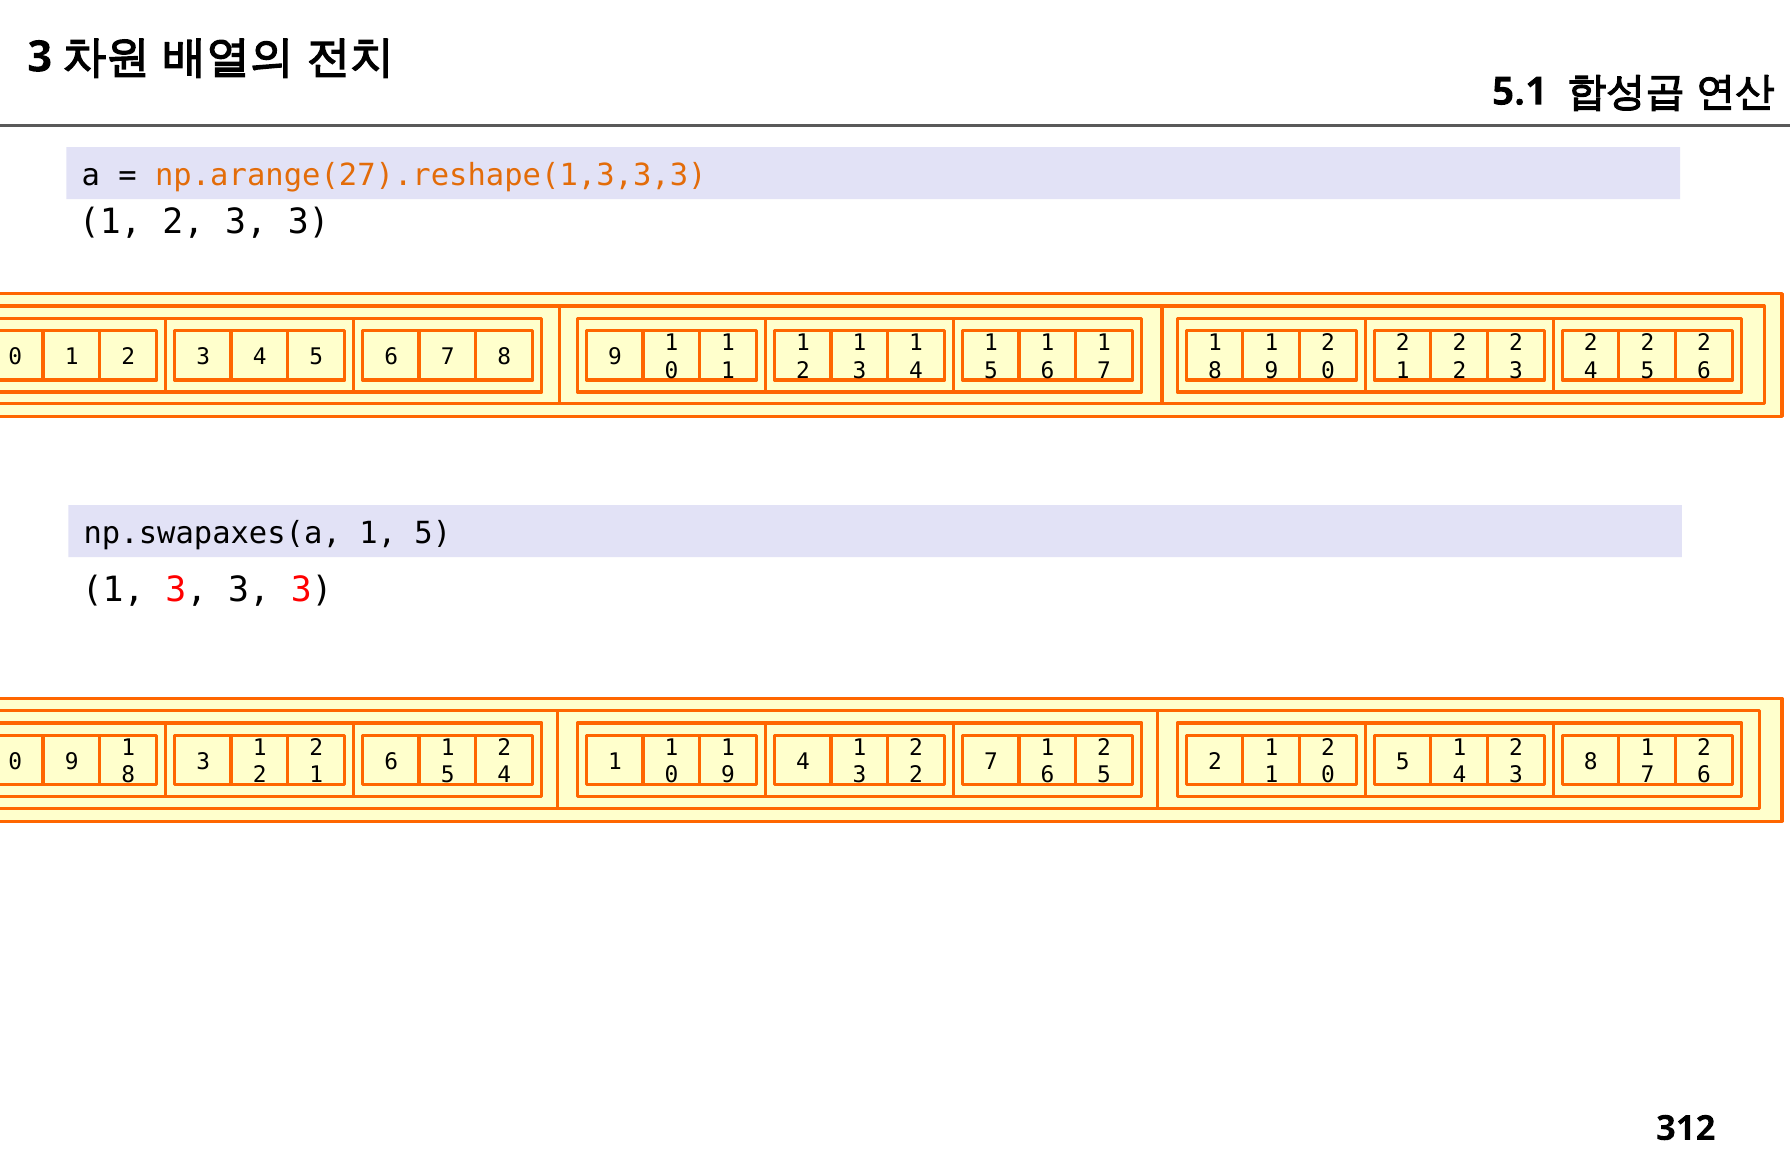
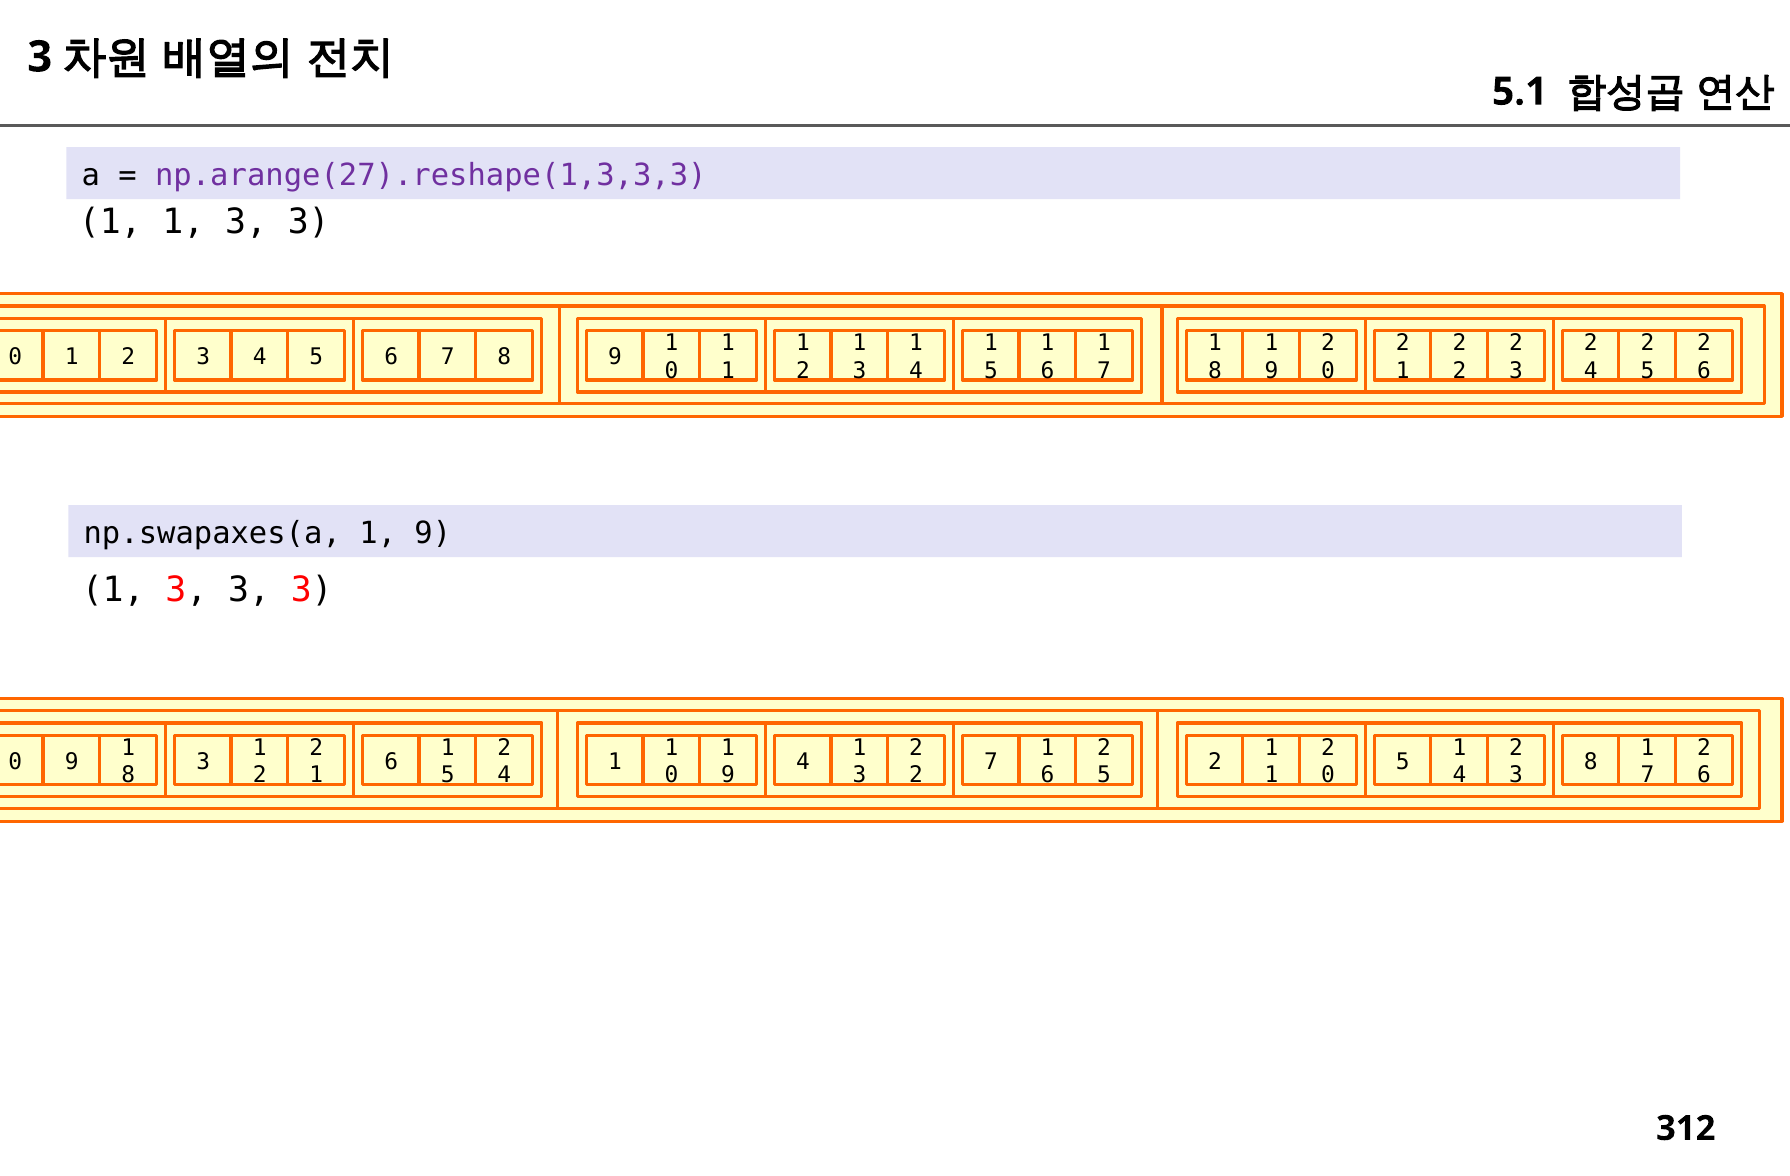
np.arange(27).reshape(1,3,3,3 colour: orange -> purple
2 at (183, 222): 2 -> 1
np.swapaxes(a 1 5: 5 -> 9
